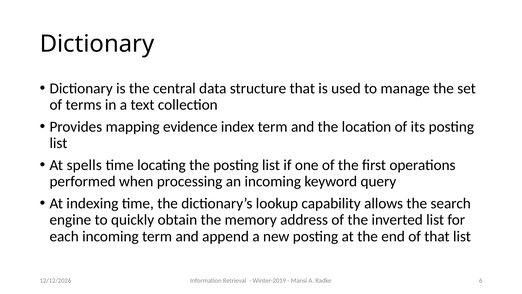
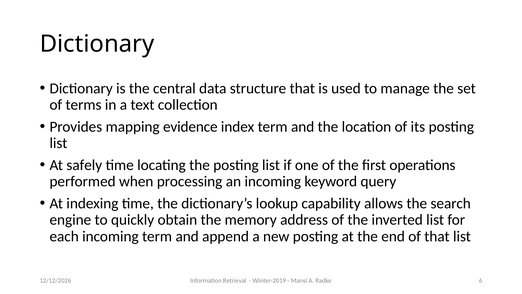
spells: spells -> safely
